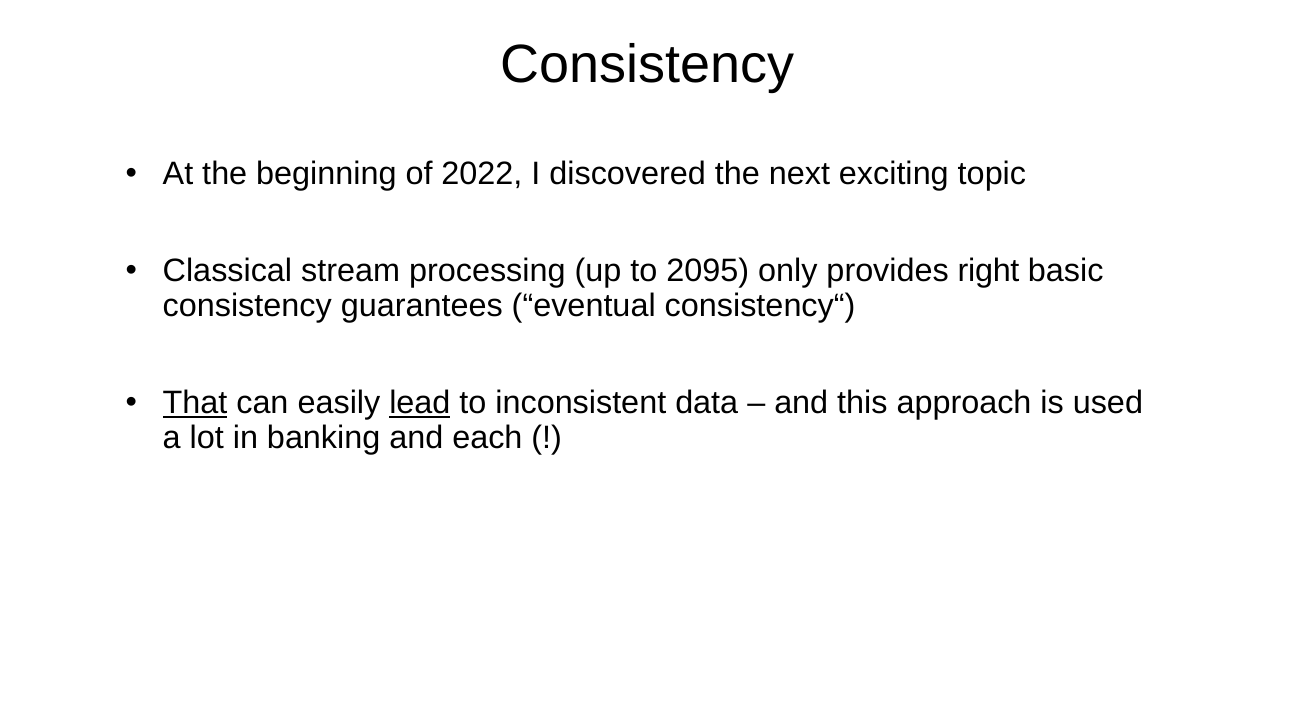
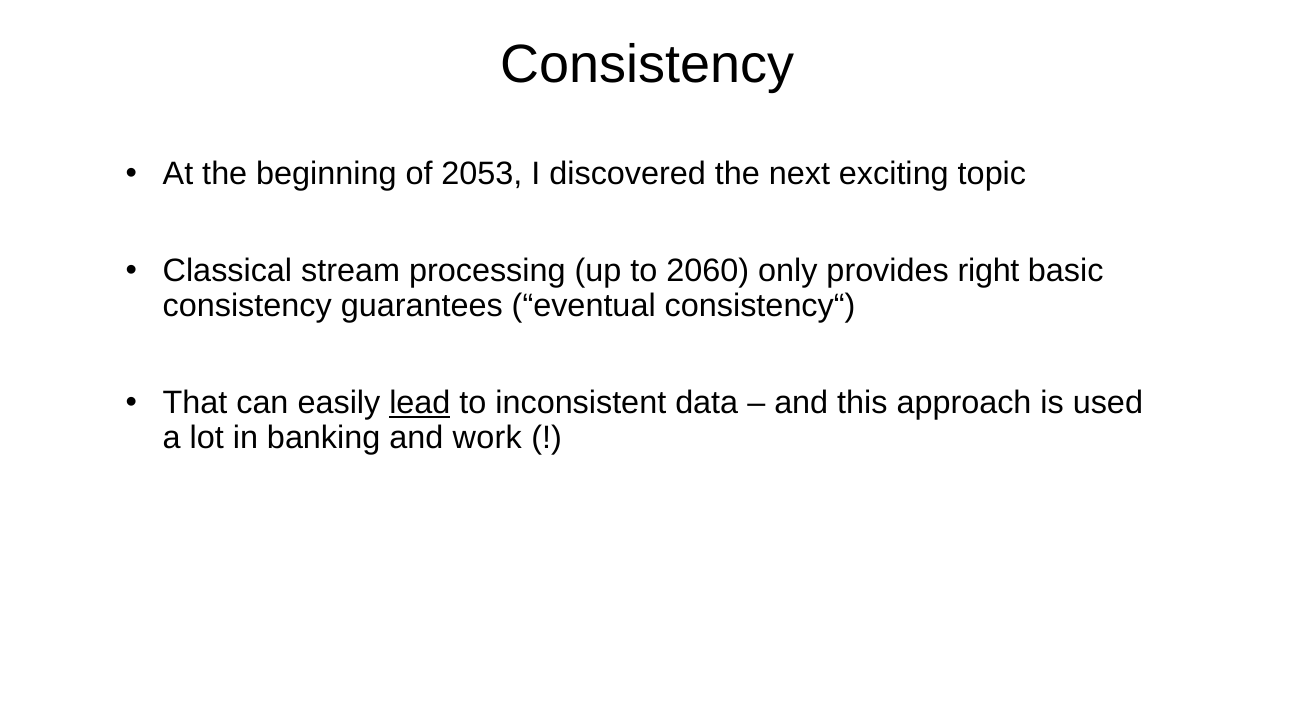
2022: 2022 -> 2053
2095: 2095 -> 2060
That underline: present -> none
each: each -> work
